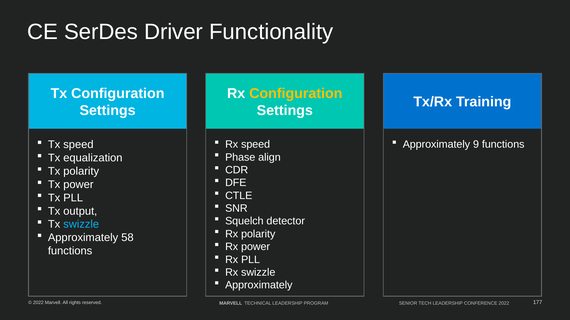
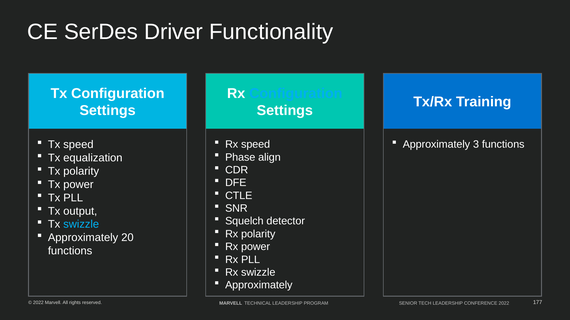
Configuration at (296, 94) colour: yellow -> light blue
9: 9 -> 3
58 at (127, 238): 58 -> 20
